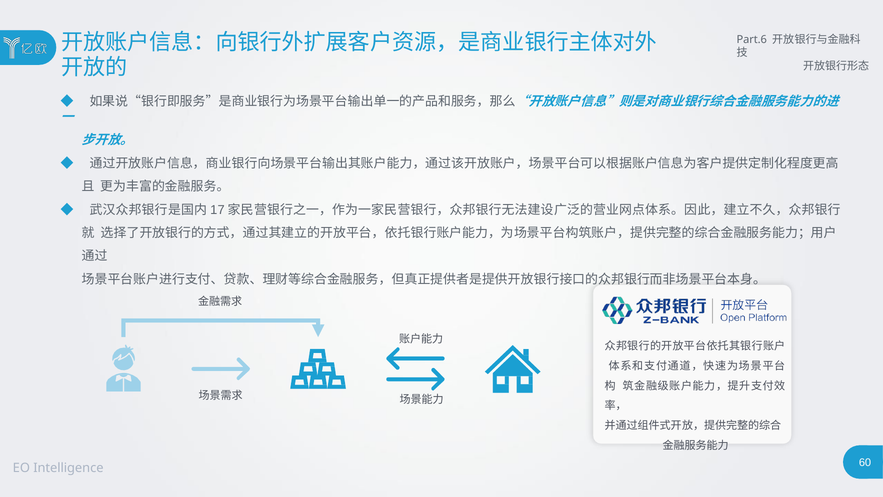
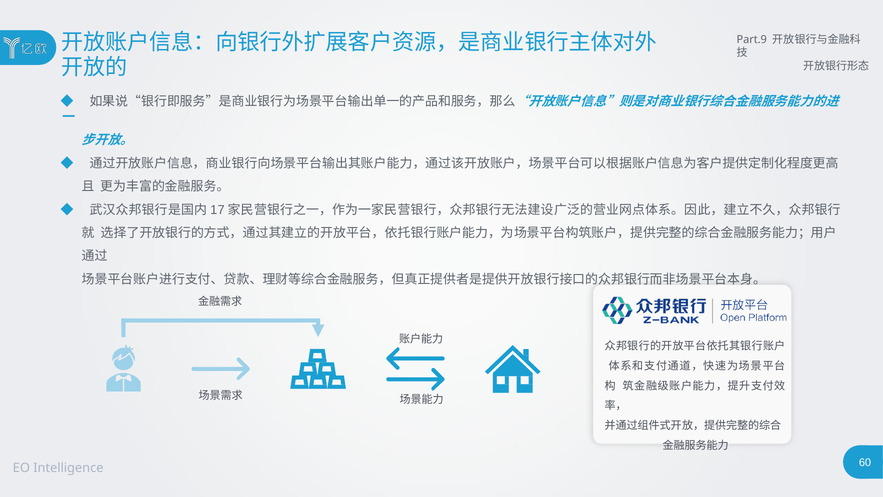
Part.6: Part.6 -> Part.9
